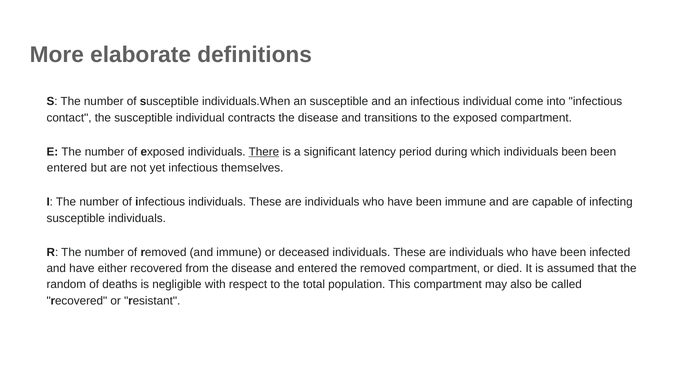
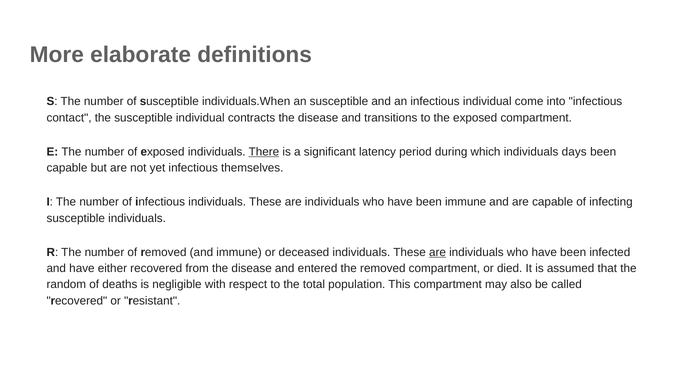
individuals been: been -> days
entered at (67, 168): entered -> capable
are at (437, 252) underline: none -> present
